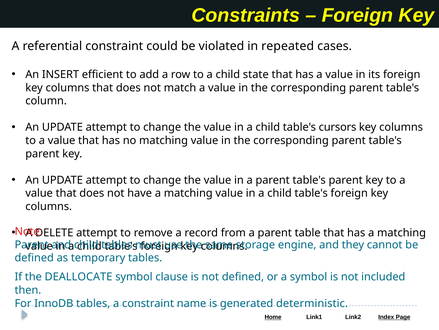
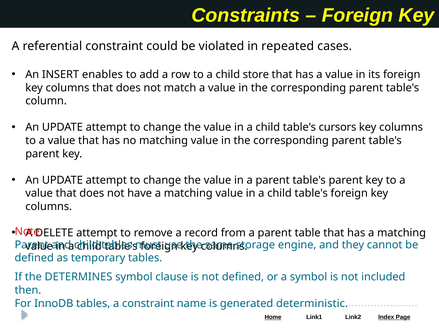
efficient: efficient -> enables
state: state -> store
DEALLOCATE: DEALLOCATE -> DETERMINES
